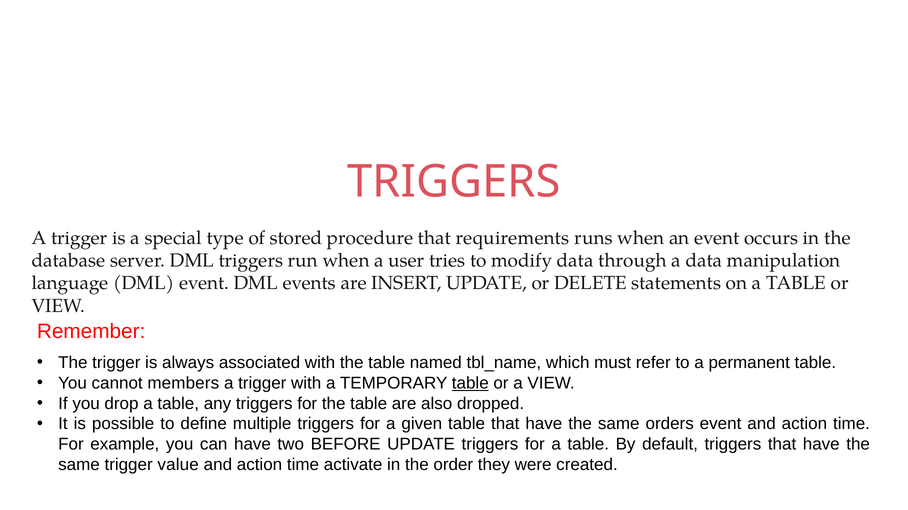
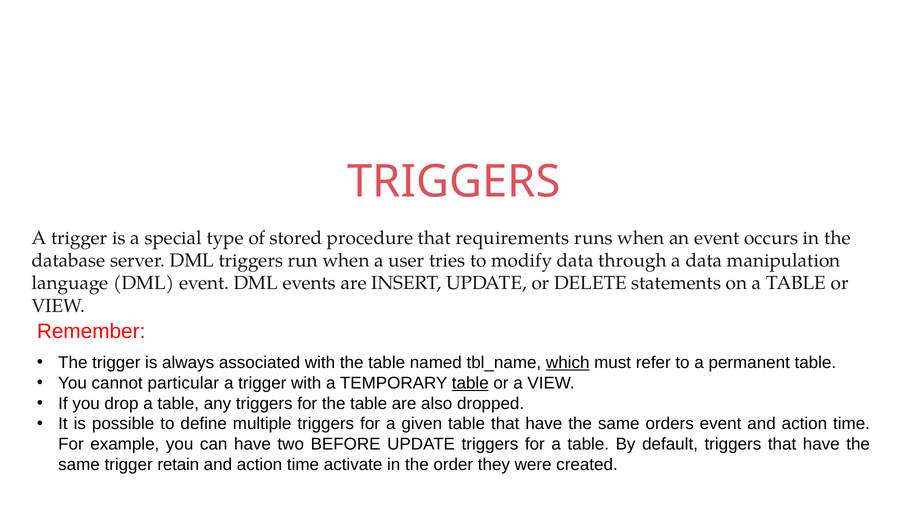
which underline: none -> present
members: members -> particular
value: value -> retain
